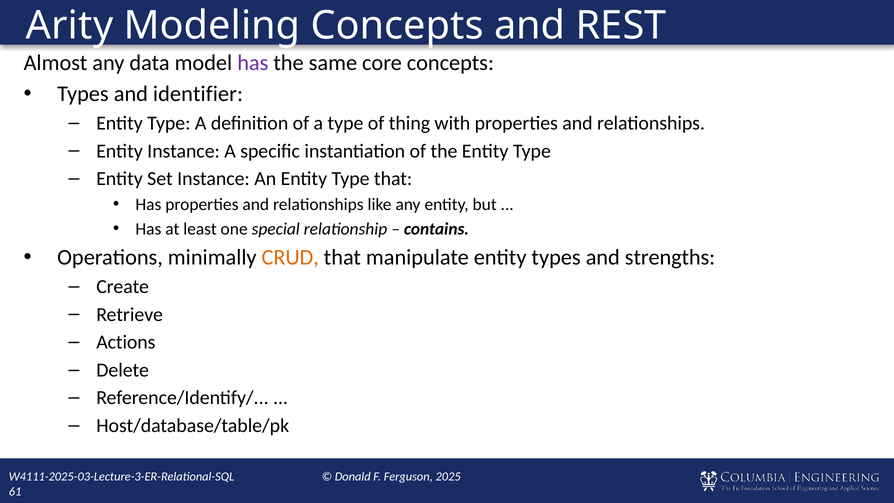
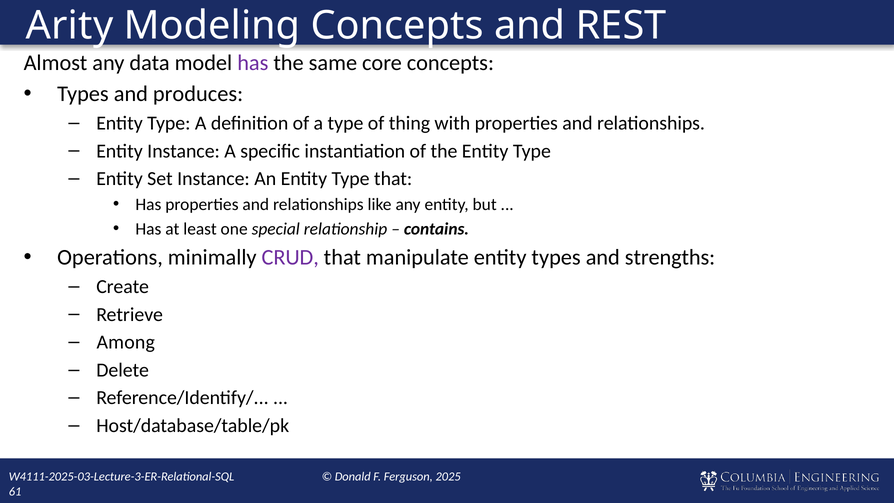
identifier: identifier -> produces
CRUD colour: orange -> purple
Actions: Actions -> Among
